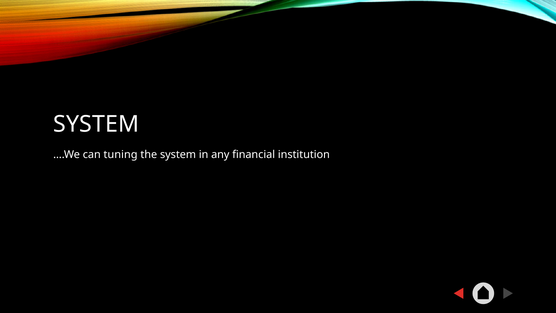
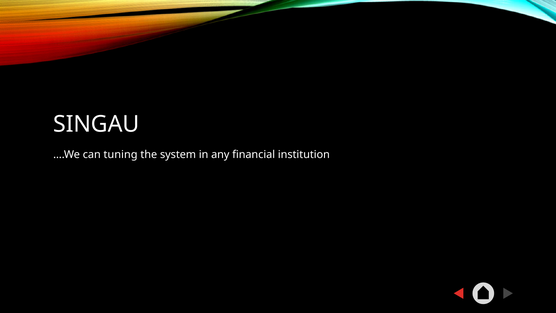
SYSTEM at (96, 124): SYSTEM -> SINGAU
